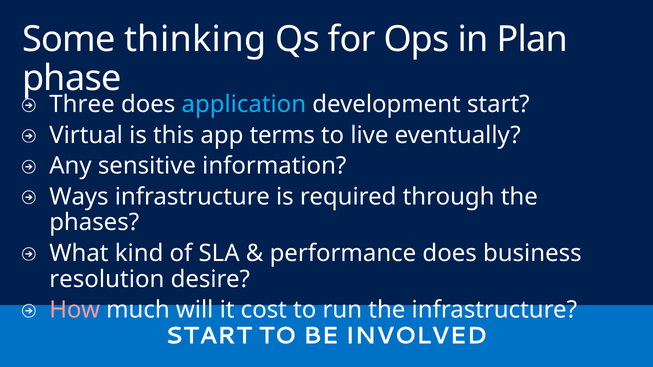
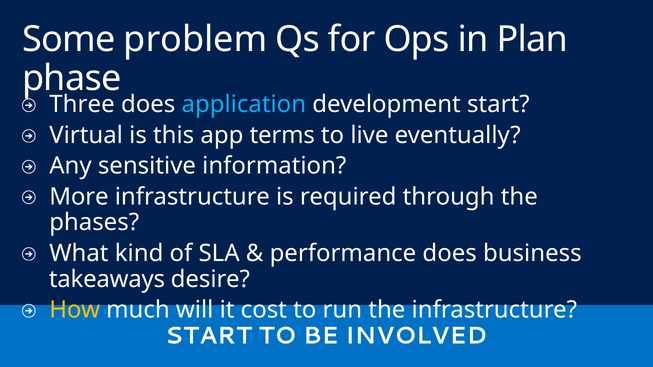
thinking: thinking -> problem
Ways: Ways -> More
resolution: resolution -> takeaways
How colour: pink -> yellow
